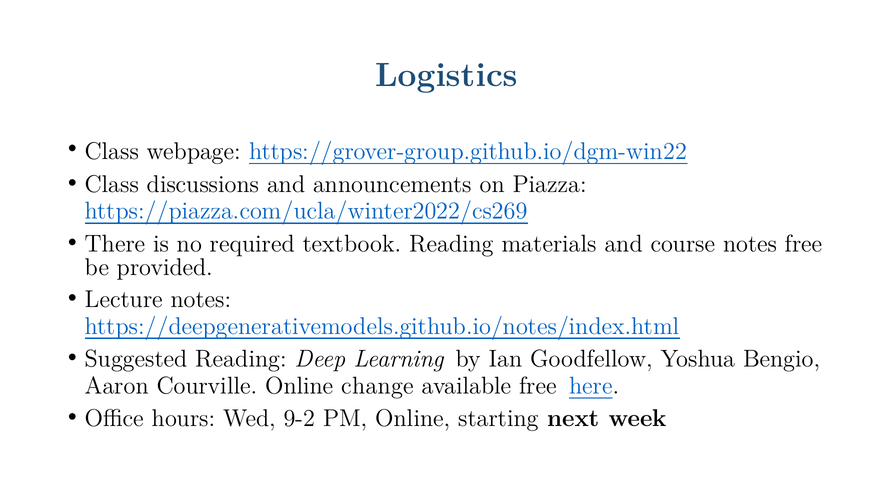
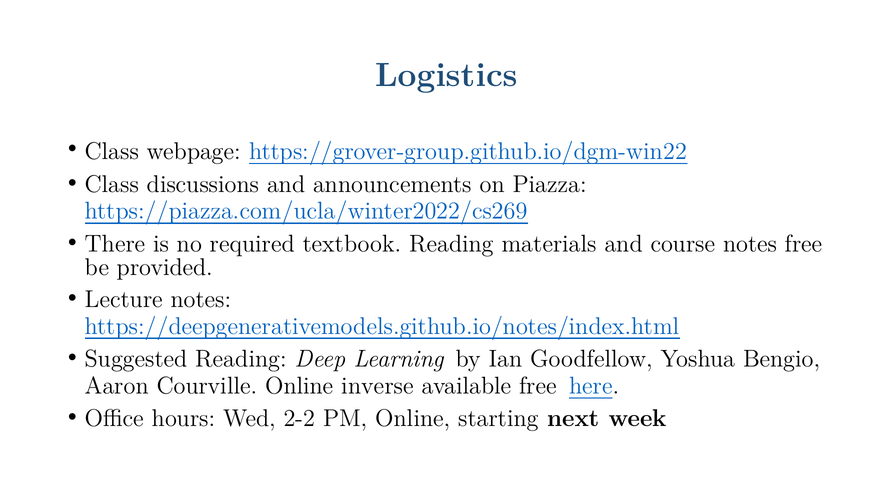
change: change -> inverse
9-2: 9-2 -> 2-2
